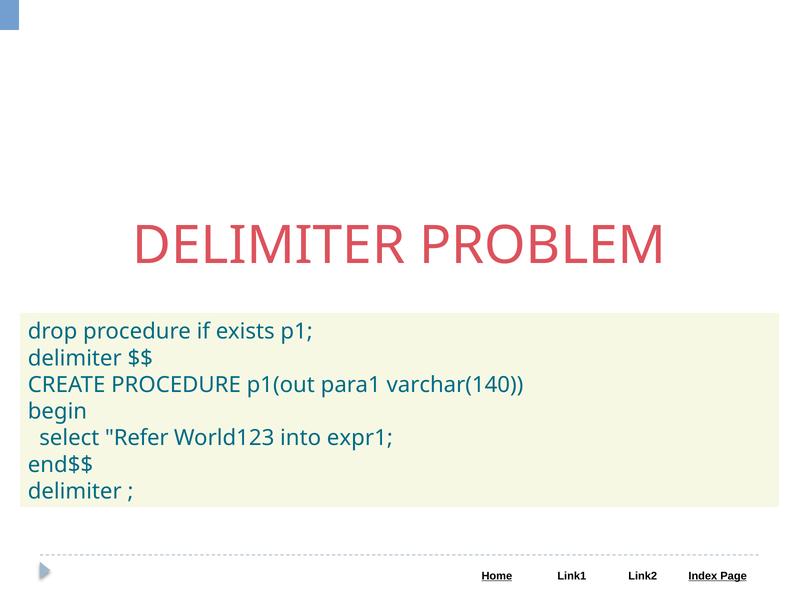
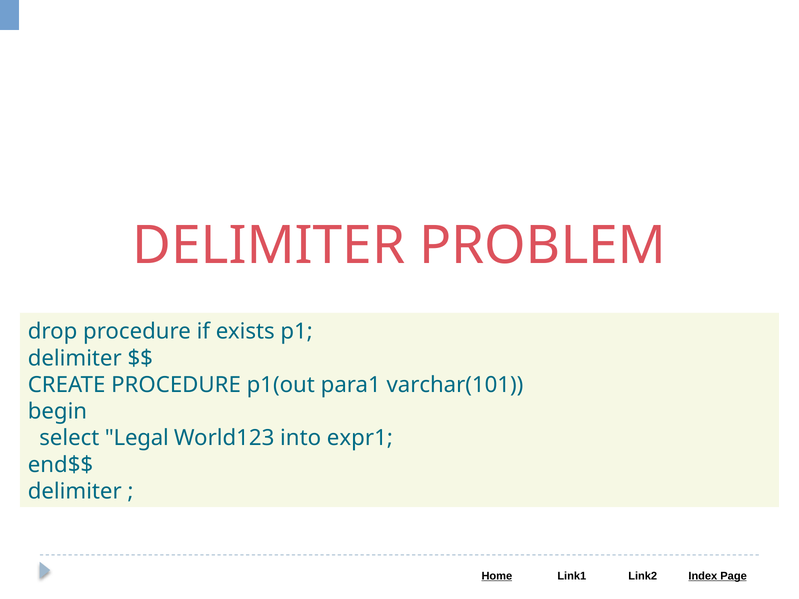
varchar(140: varchar(140 -> varchar(101
Refer: Refer -> Legal
